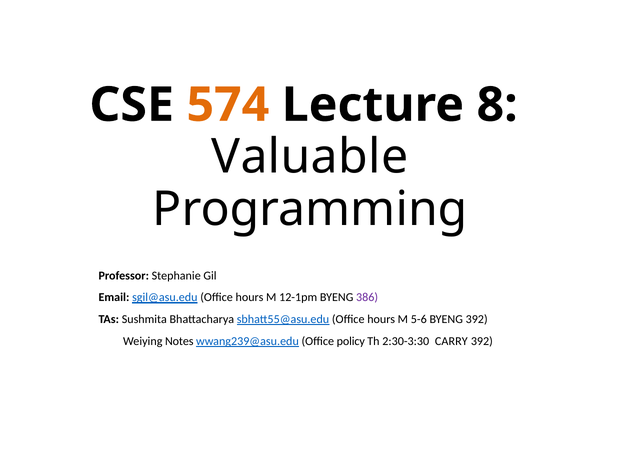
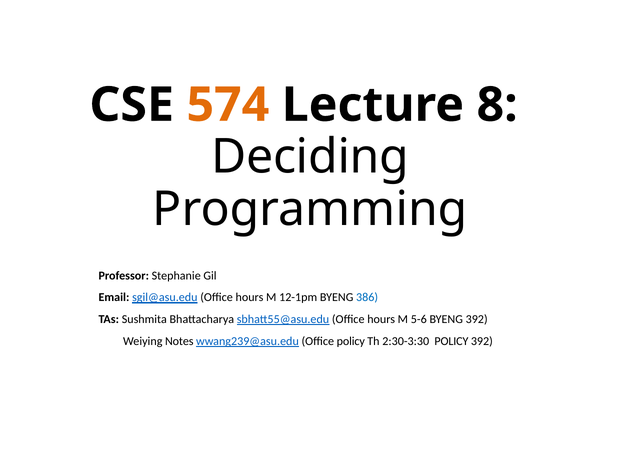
Valuable: Valuable -> Deciding
386 colour: purple -> blue
2:30-3:30 CARRY: CARRY -> POLICY
